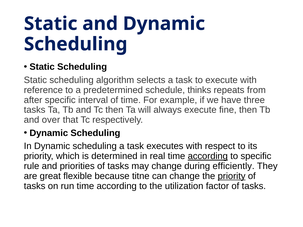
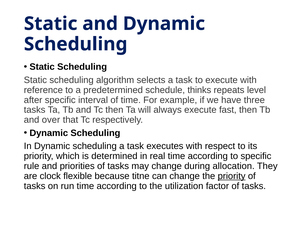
from: from -> level
fine: fine -> fast
according at (208, 156) underline: present -> none
efficiently: efficiently -> allocation
great: great -> clock
